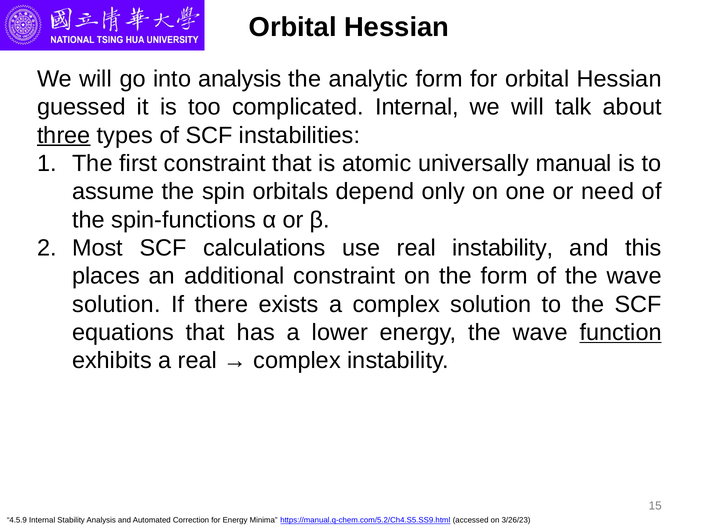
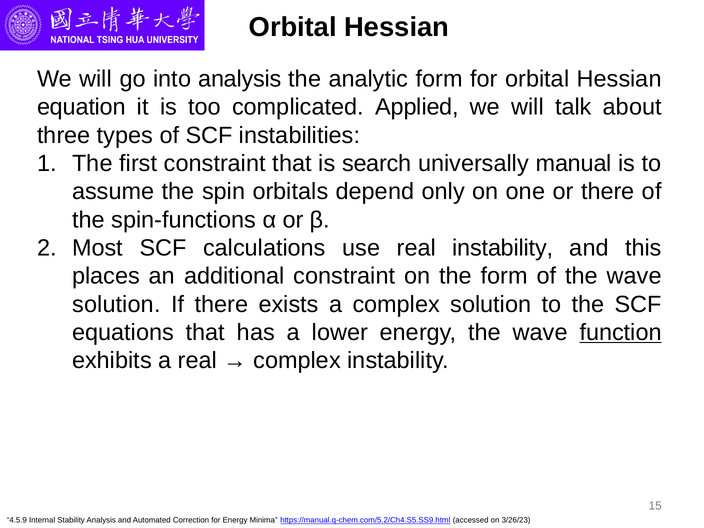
guessed: guessed -> equation
complicated Internal: Internal -> Applied
three underline: present -> none
atomic: atomic -> search
or need: need -> there
